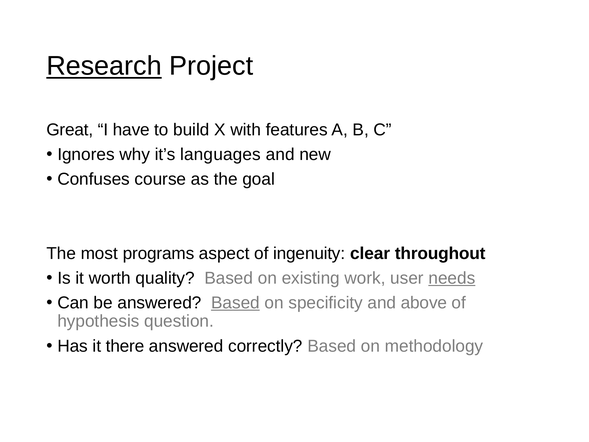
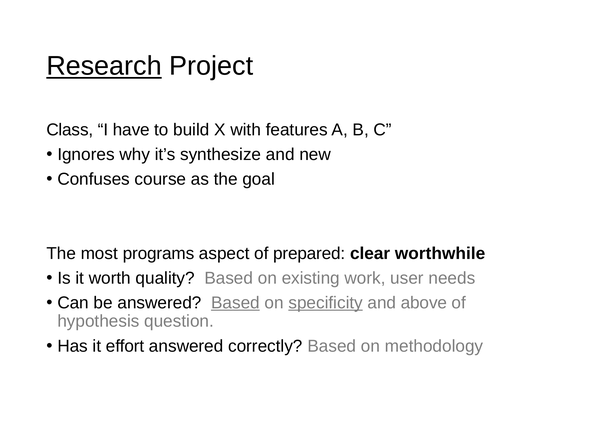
Great: Great -> Class
languages: languages -> synthesize
ingenuity: ingenuity -> prepared
throughout: throughout -> worthwhile
needs underline: present -> none
specificity underline: none -> present
there: there -> effort
